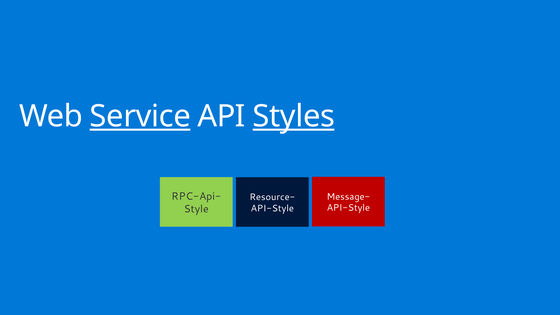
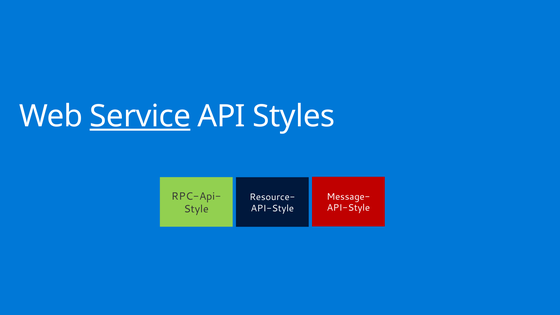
Styles underline: present -> none
